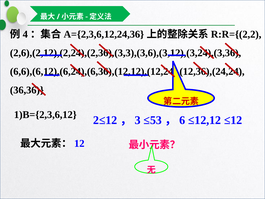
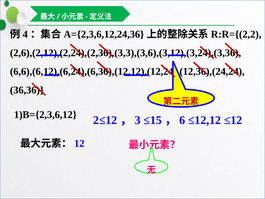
≤53: ≤53 -> ≤15
